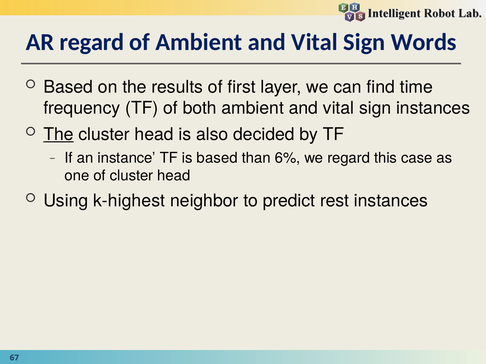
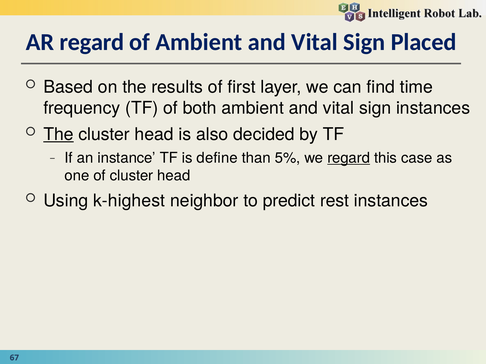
Words: Words -> Placed
is based: based -> define
6%: 6% -> 5%
regard at (349, 158) underline: none -> present
